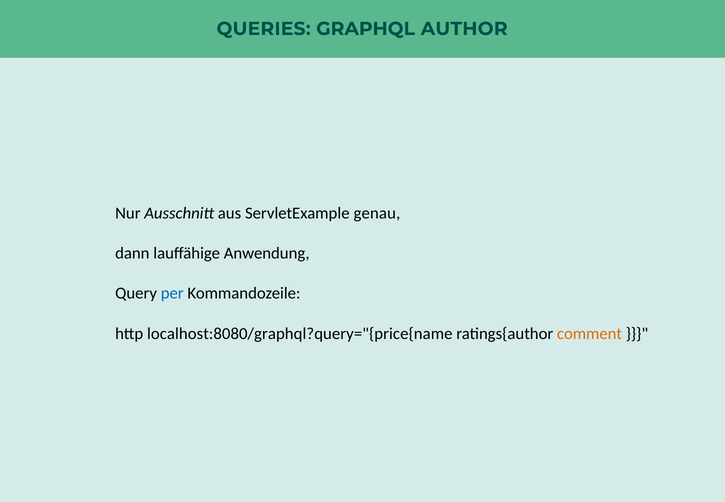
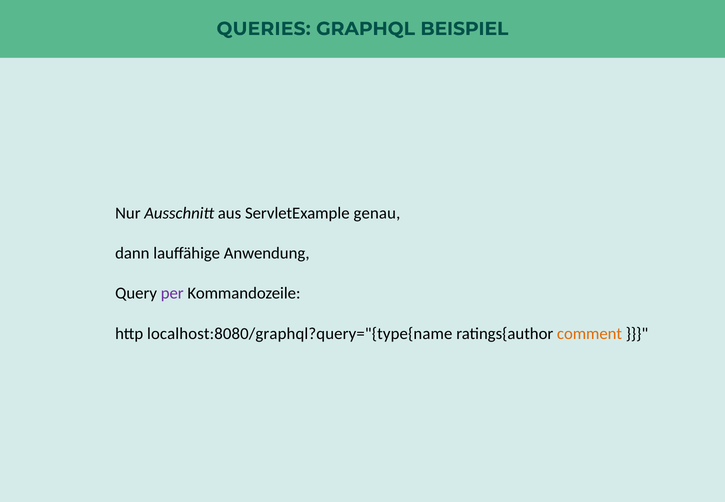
AUTHOR: AUTHOR -> BEISPIEL
per colour: blue -> purple
localhost:8080/graphql?query="{price{name: localhost:8080/graphql?query="{price{name -> localhost:8080/graphql?query="{type{name
